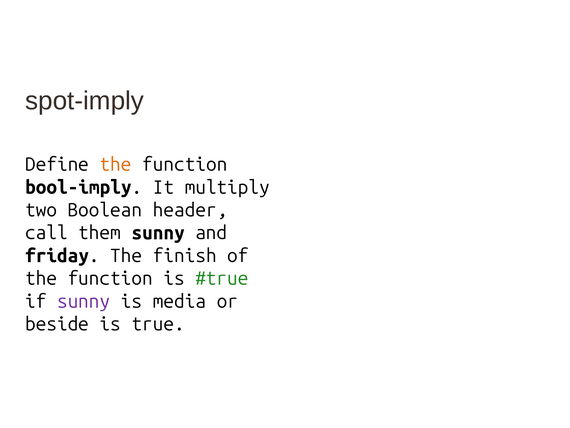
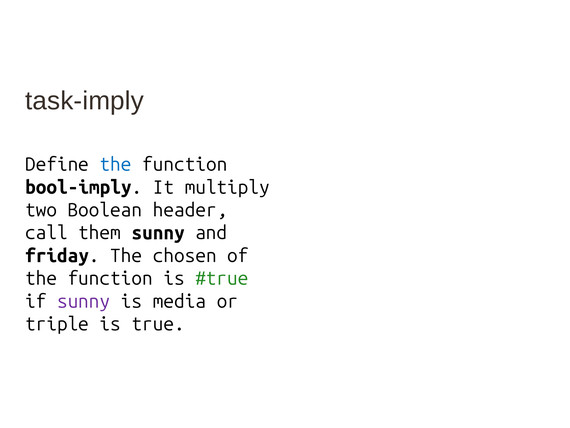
spot-imply: spot-imply -> task-imply
the at (116, 164) colour: orange -> blue
finish: finish -> chosen
beside: beside -> triple
